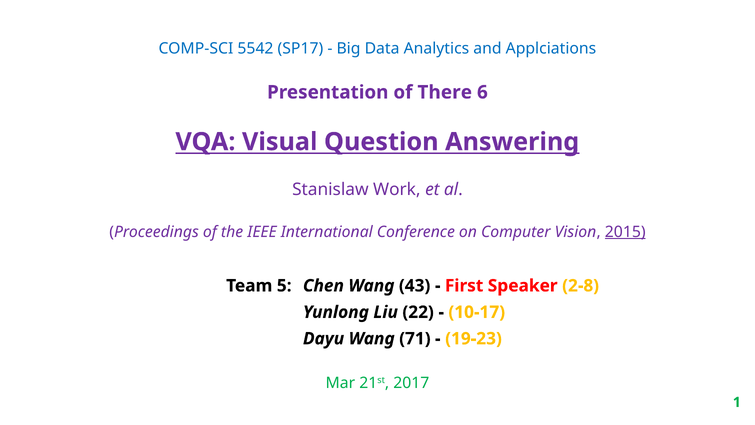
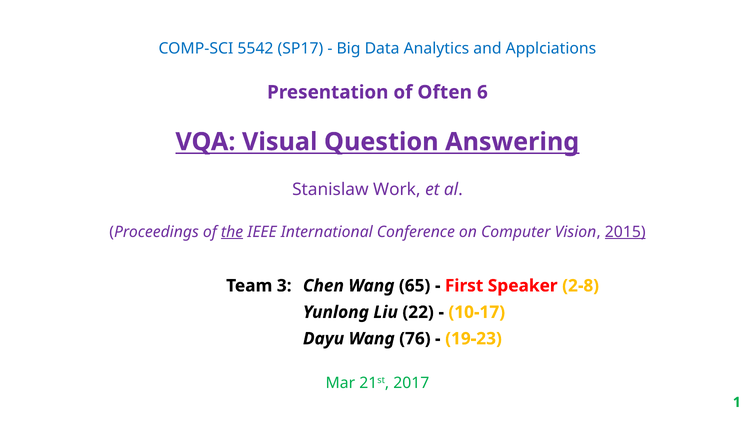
There: There -> Often
the underline: none -> present
5: 5 -> 3
43: 43 -> 65
71: 71 -> 76
